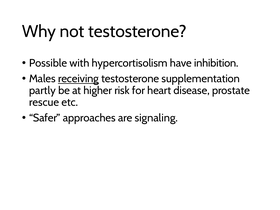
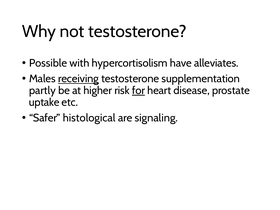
inhibition: inhibition -> alleviates
for underline: none -> present
rescue: rescue -> uptake
approaches: approaches -> histological
